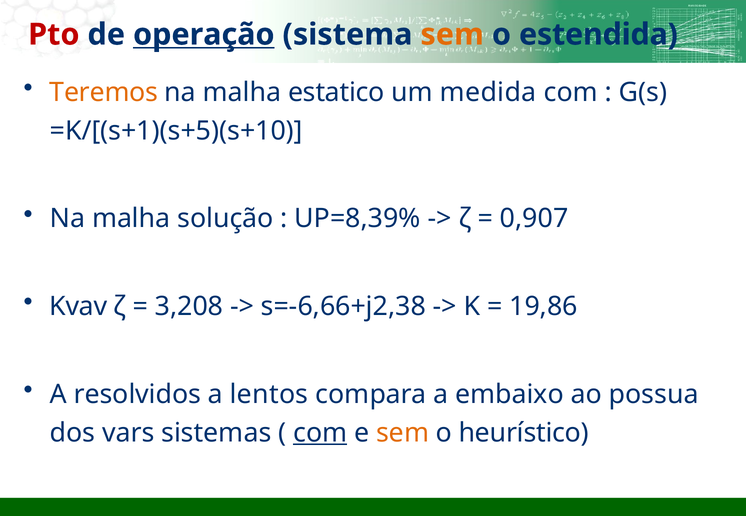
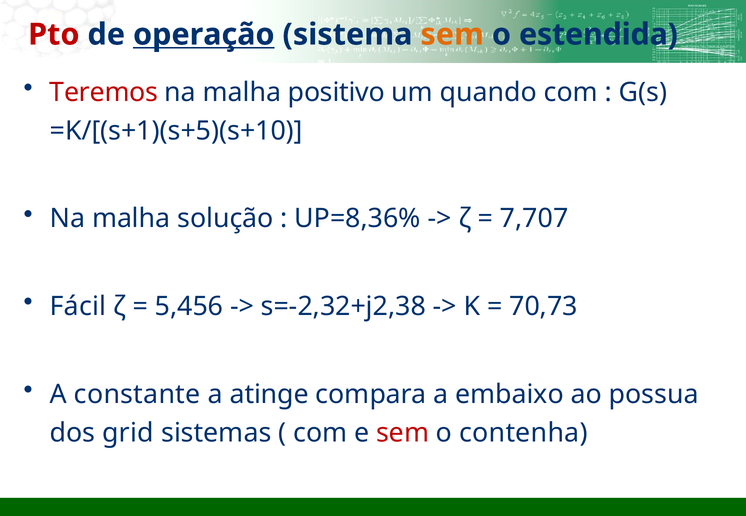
Teremos colour: orange -> red
estatico: estatico -> positivo
medida: medida -> quando
UP=8,39%: UP=8,39% -> UP=8,36%
0,907: 0,907 -> 7,707
Kvav: Kvav -> Fácil
3,208: 3,208 -> 5,456
s=-6,66+j2,38: s=-6,66+j2,38 -> s=-2,32+j2,38
19,86: 19,86 -> 70,73
resolvidos: resolvidos -> constante
lentos: lentos -> atinge
vars: vars -> grid
com at (320, 433) underline: present -> none
sem at (403, 433) colour: orange -> red
heurístico: heurístico -> contenha
